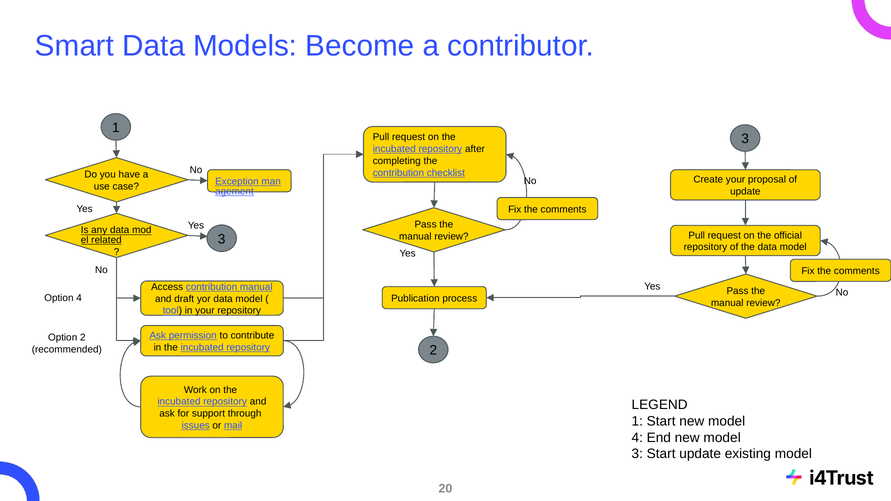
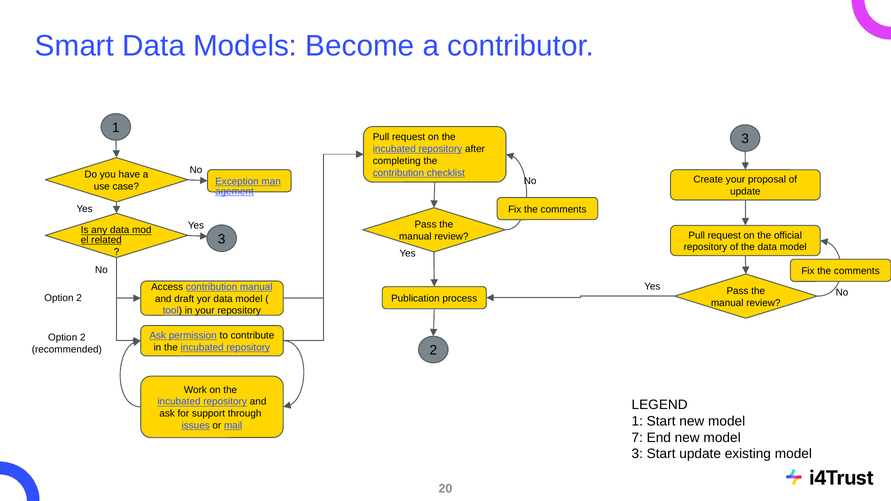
4 at (79, 298): 4 -> 2
4 at (637, 438): 4 -> 7
